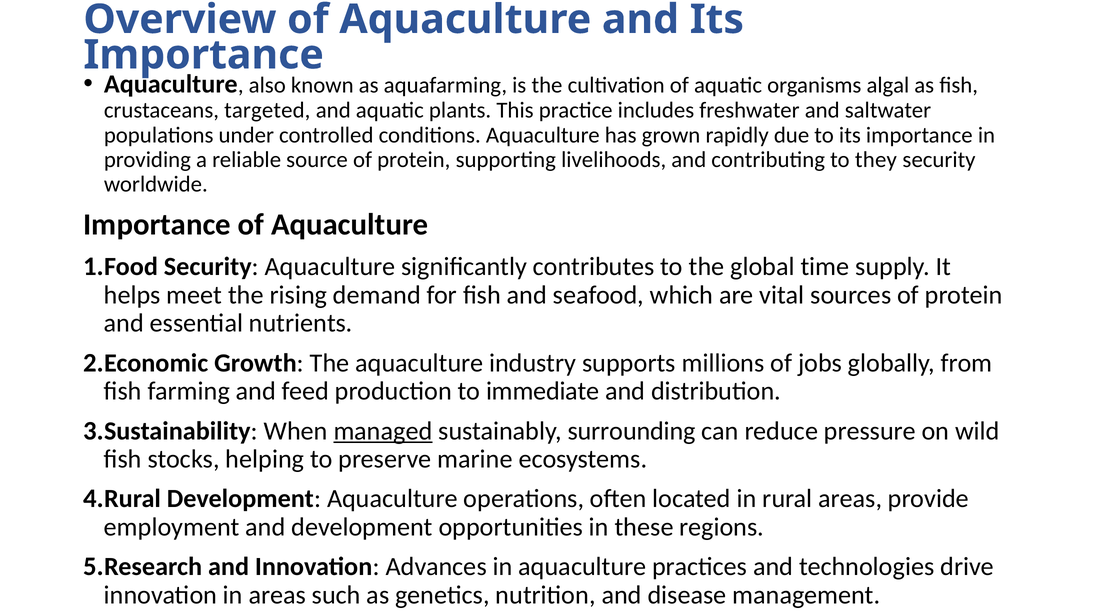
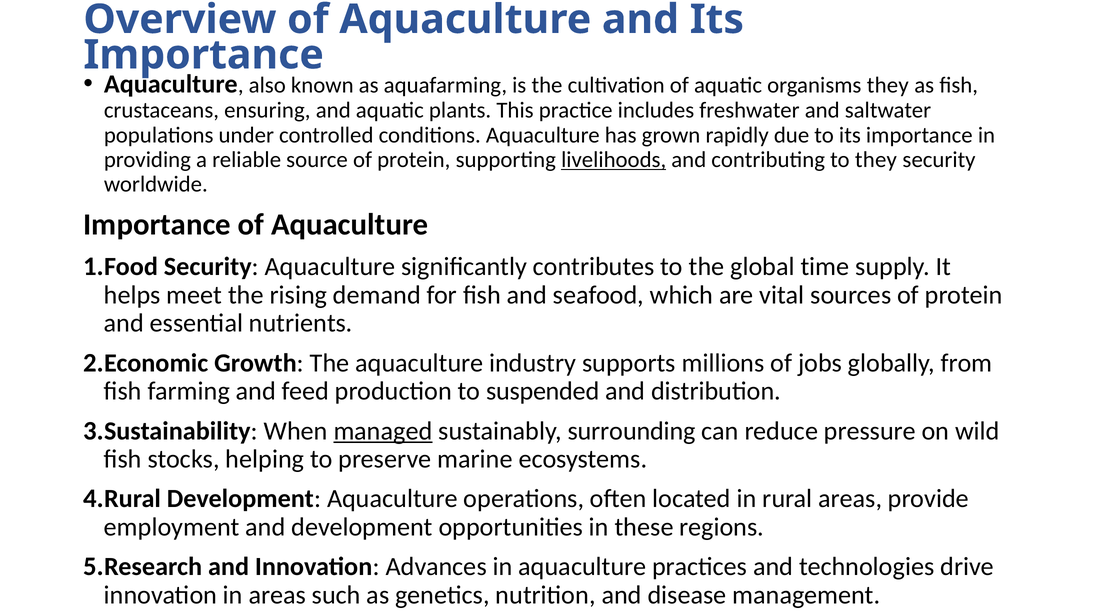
organisms algal: algal -> they
targeted: targeted -> ensuring
livelihoods underline: none -> present
immediate: immediate -> suspended
